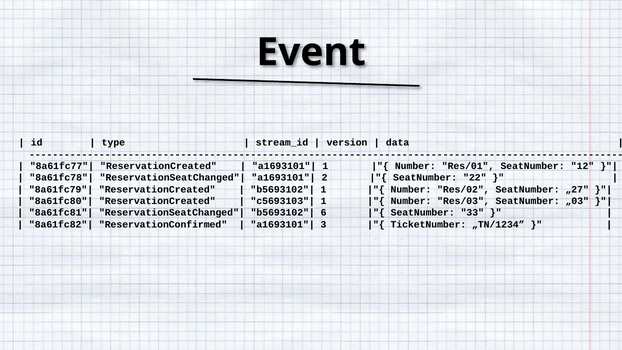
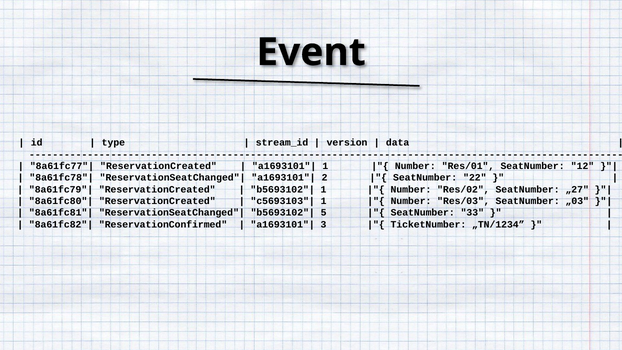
6: 6 -> 5
